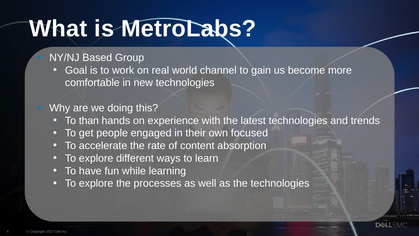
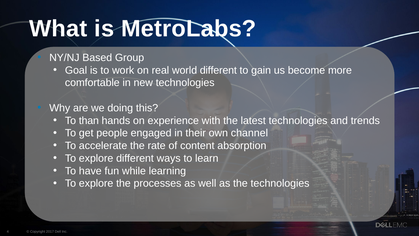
world channel: channel -> different
focused: focused -> channel
